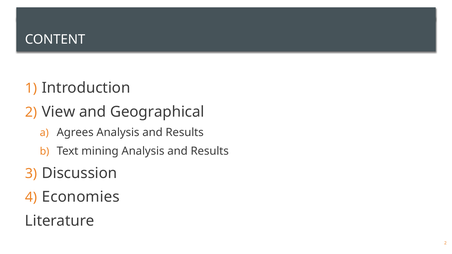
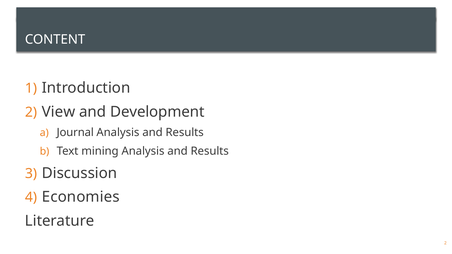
Geographical: Geographical -> Development
Agrees: Agrees -> Journal
